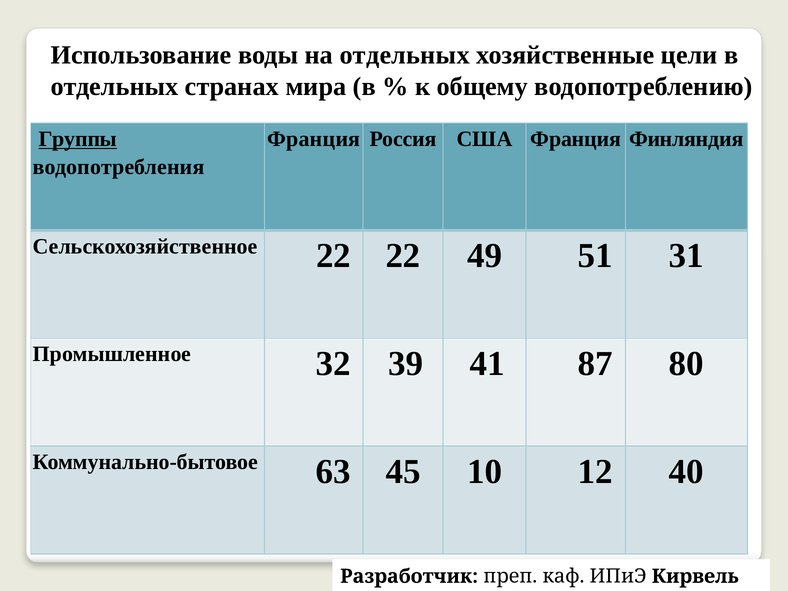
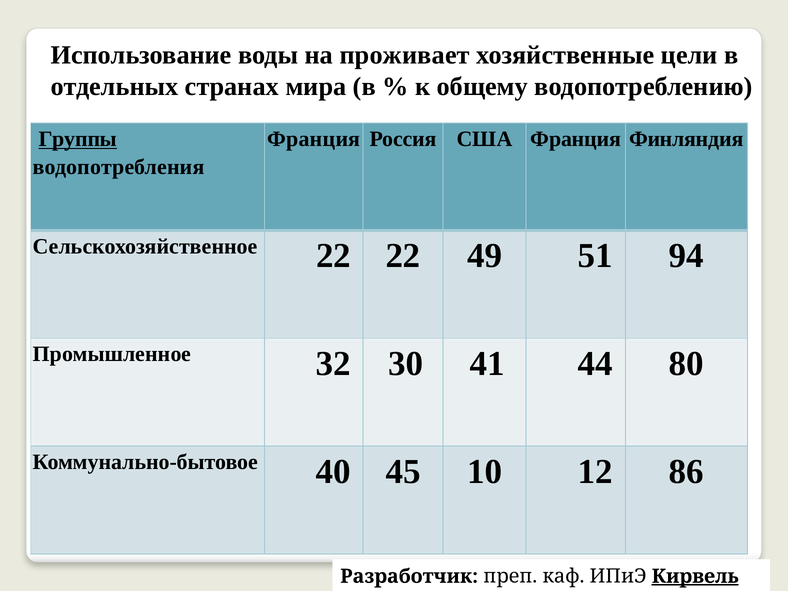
на отдельных: отдельных -> проживает
31: 31 -> 94
39: 39 -> 30
87: 87 -> 44
63: 63 -> 40
40: 40 -> 86
Кирвель underline: none -> present
